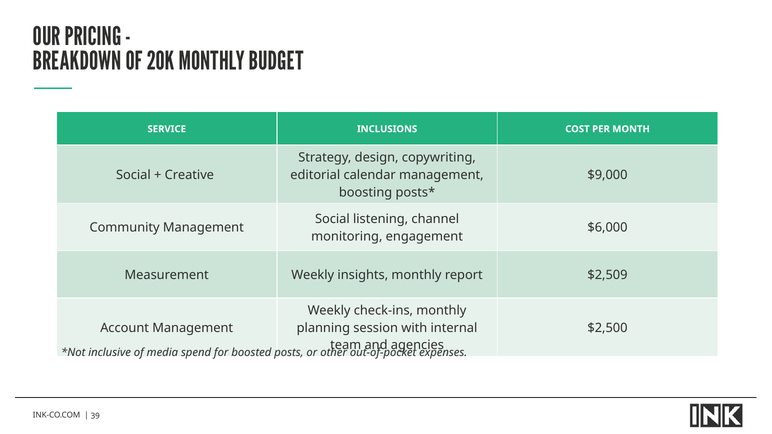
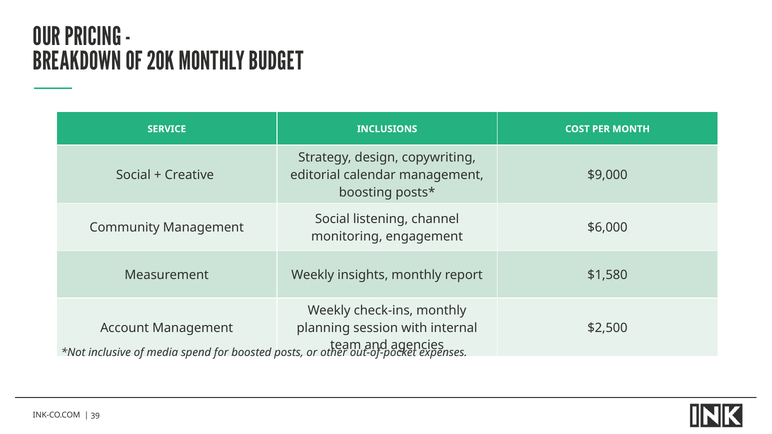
$2,509: $2,509 -> $1,580
